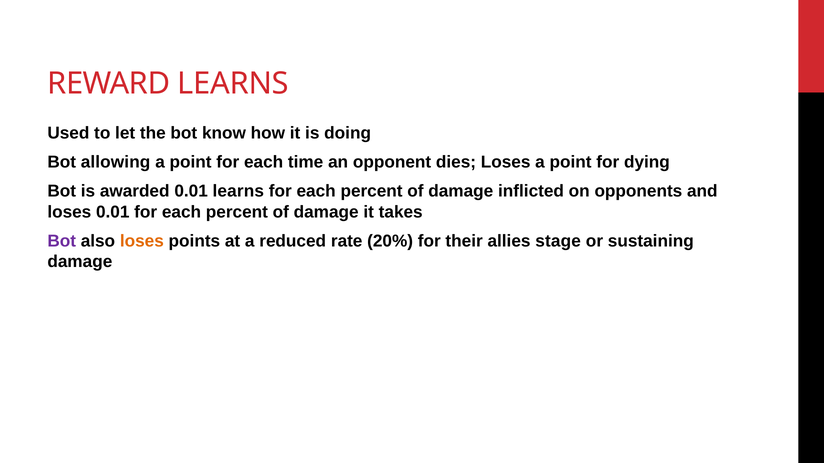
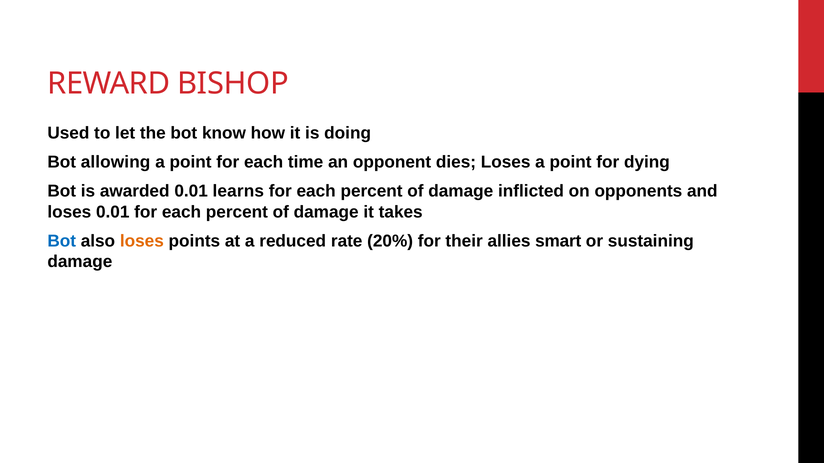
REWARD LEARNS: LEARNS -> BISHOP
Bot at (62, 241) colour: purple -> blue
stage: stage -> smart
